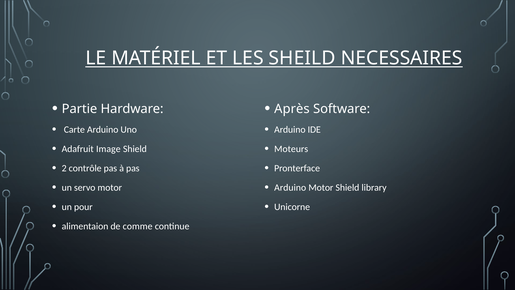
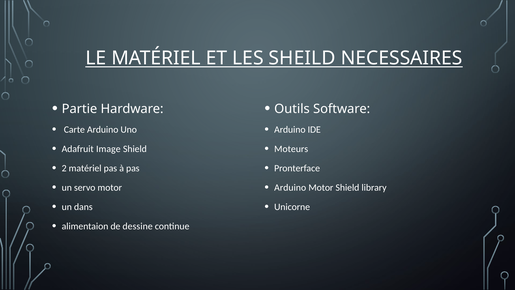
Après: Après -> Outils
2 contrôle: contrôle -> matériel
pour: pour -> dans
comme: comme -> dessine
